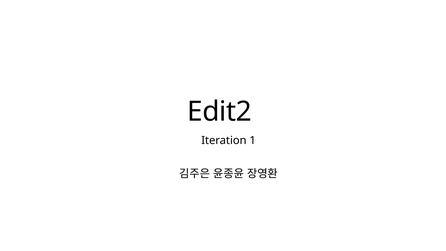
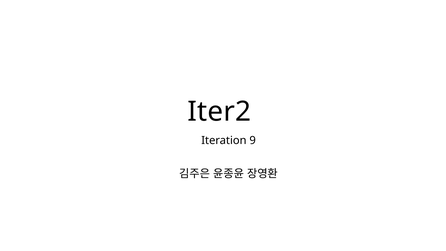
Edit2: Edit2 -> Iter2
1: 1 -> 9
